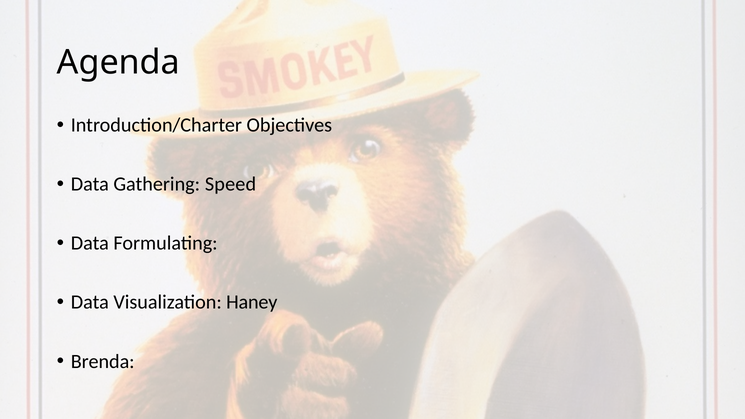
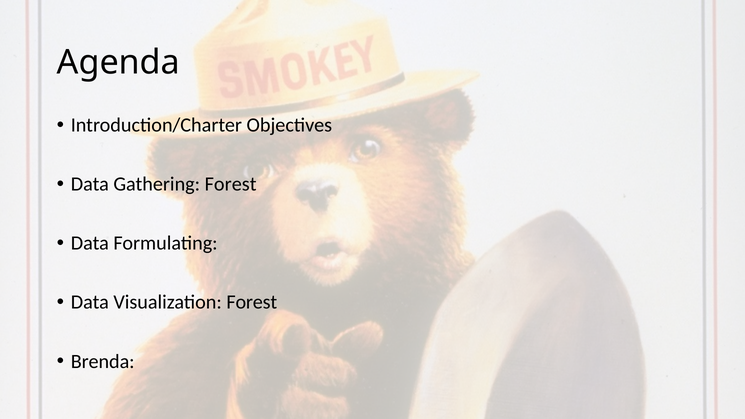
Gathering Speed: Speed -> Forest
Visualization Haney: Haney -> Forest
